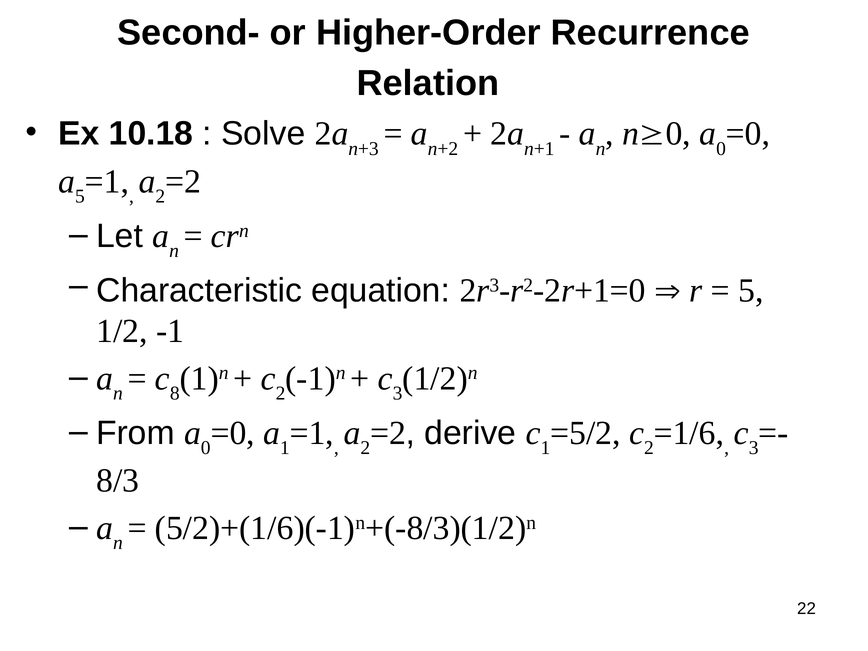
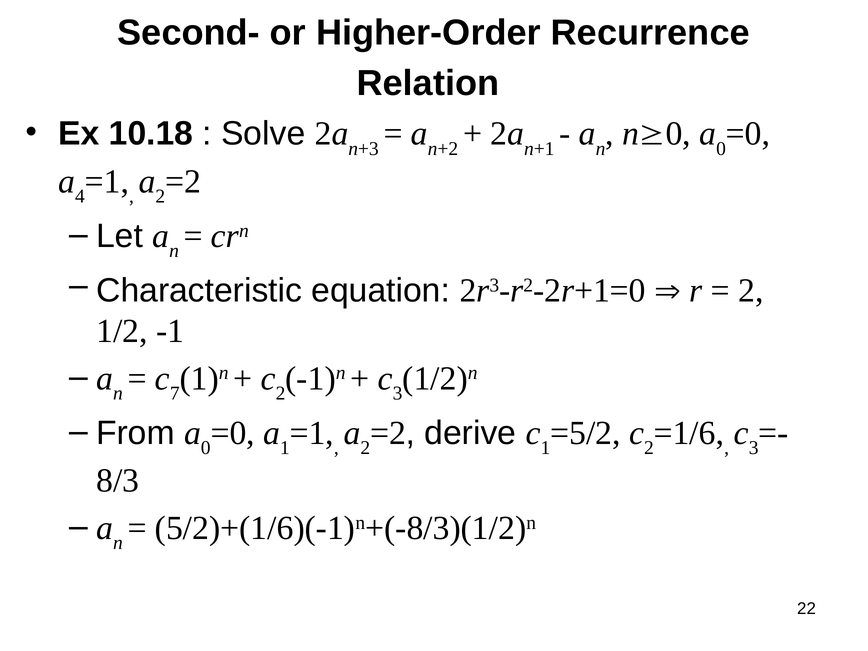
5 at (80, 196): 5 -> 4
5 at (751, 291): 5 -> 2
8: 8 -> 7
